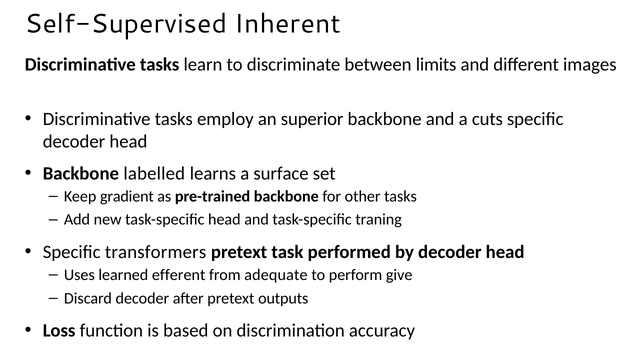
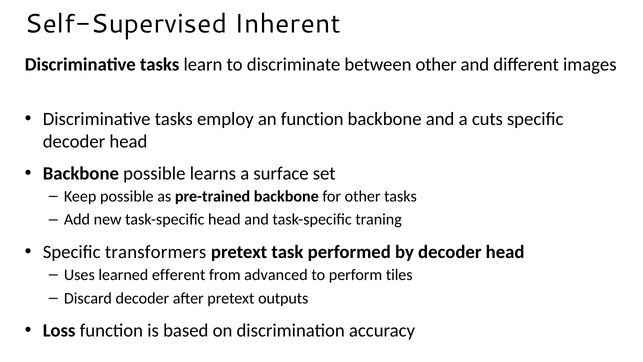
between limits: limits -> other
an superior: superior -> function
Backbone labelled: labelled -> possible
Keep gradient: gradient -> possible
adequate: adequate -> advanced
give: give -> tiles
